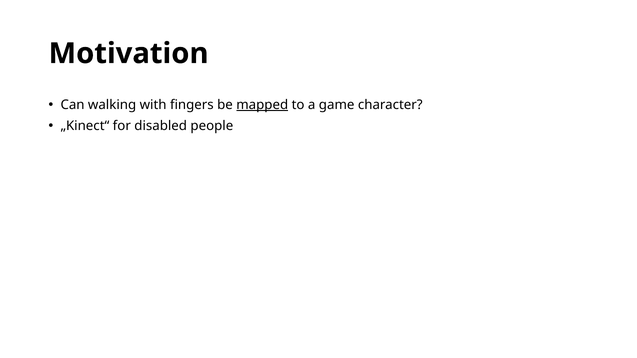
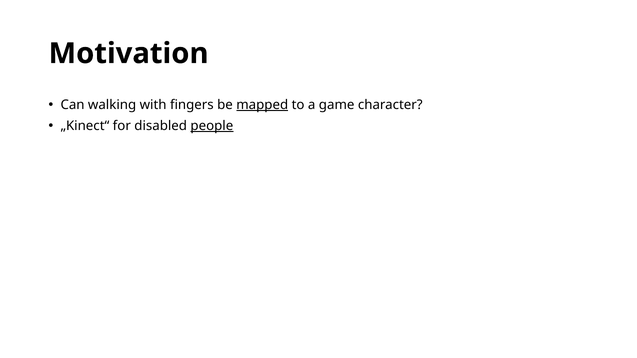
people underline: none -> present
